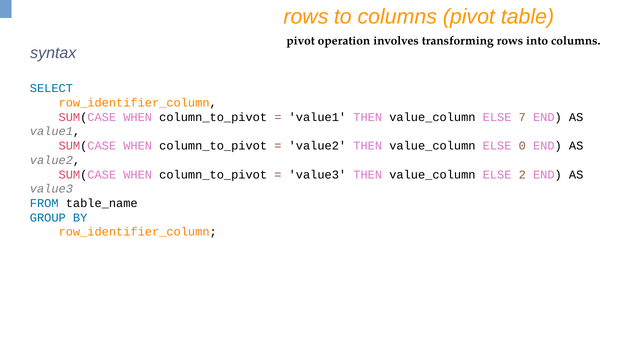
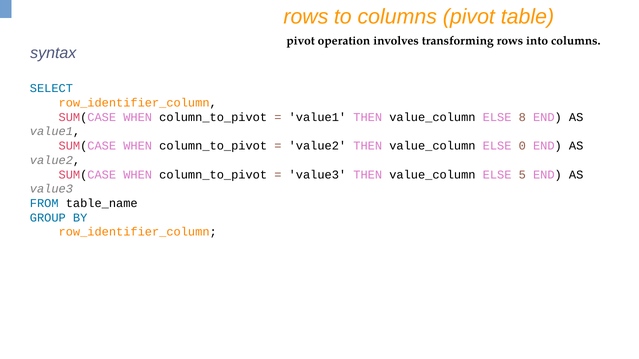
7: 7 -> 8
2: 2 -> 5
